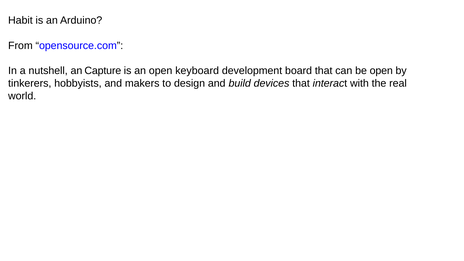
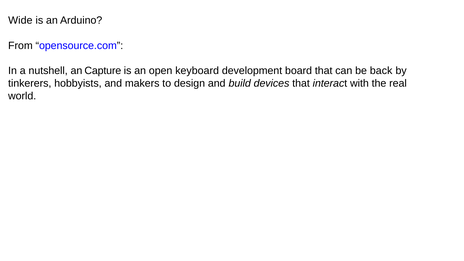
Habit: Habit -> Wide
be open: open -> back
